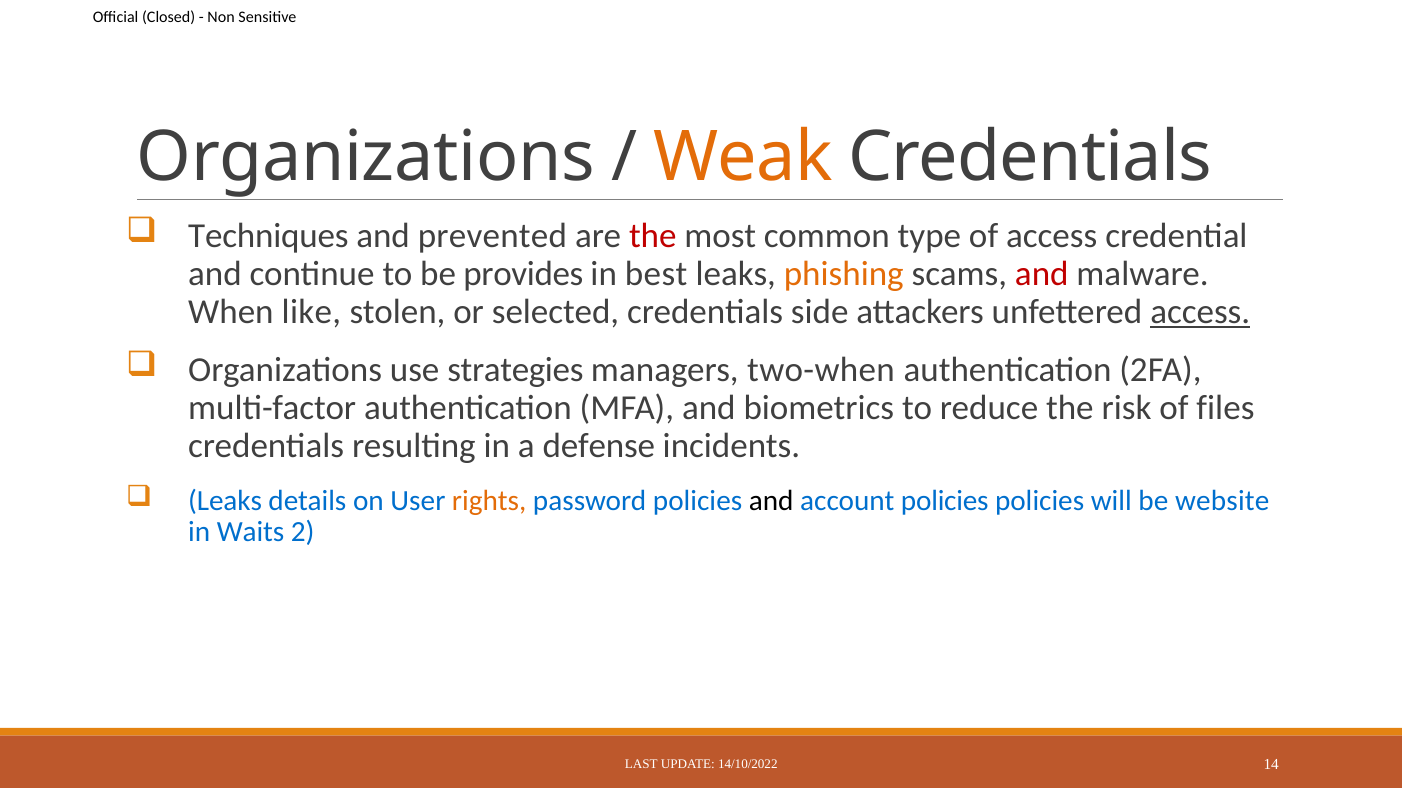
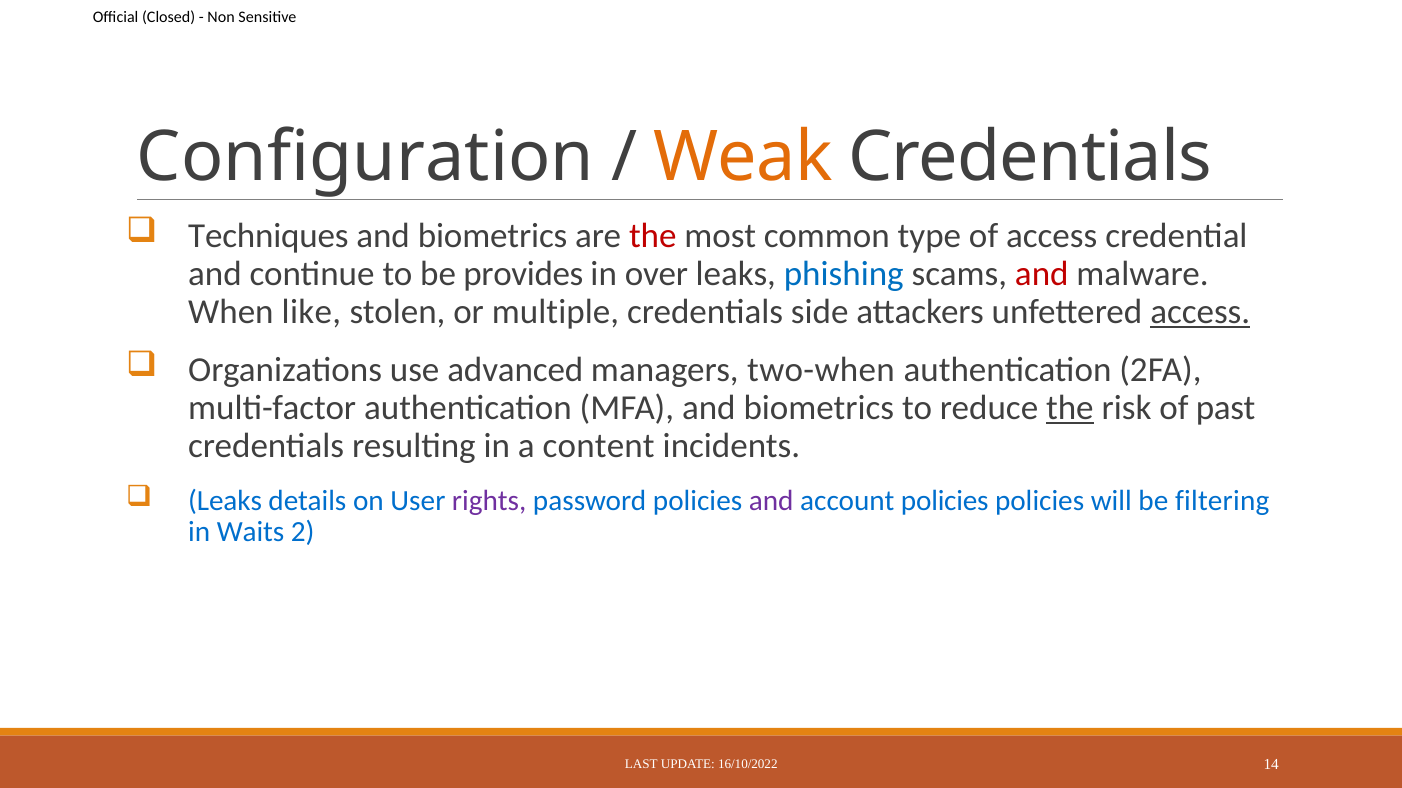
Organizations at (366, 157): Organizations -> Configuration
prevented at (492, 236): prevented -> biometrics
best: best -> over
phishing colour: orange -> blue
selected: selected -> multiple
strategies: strategies -> advanced
the at (1070, 408) underline: none -> present
files: files -> past
defense: defense -> content
rights colour: orange -> purple
and at (771, 501) colour: black -> purple
website: website -> filtering
14/10/2022: 14/10/2022 -> 16/10/2022
